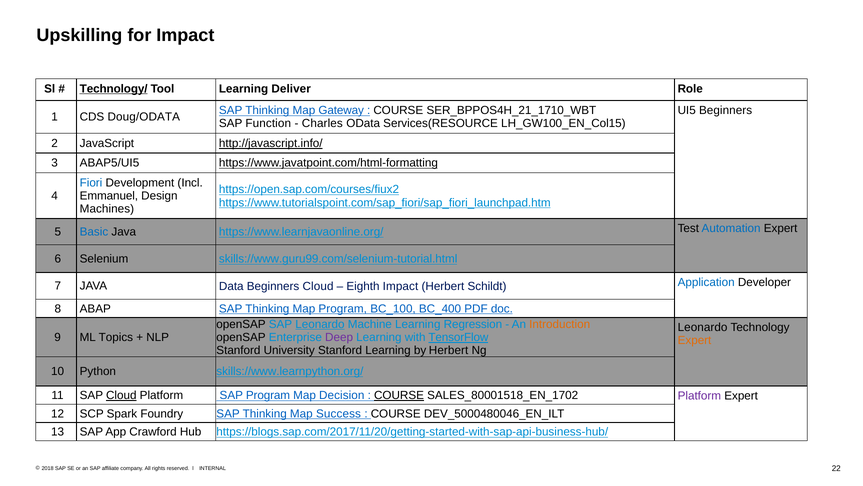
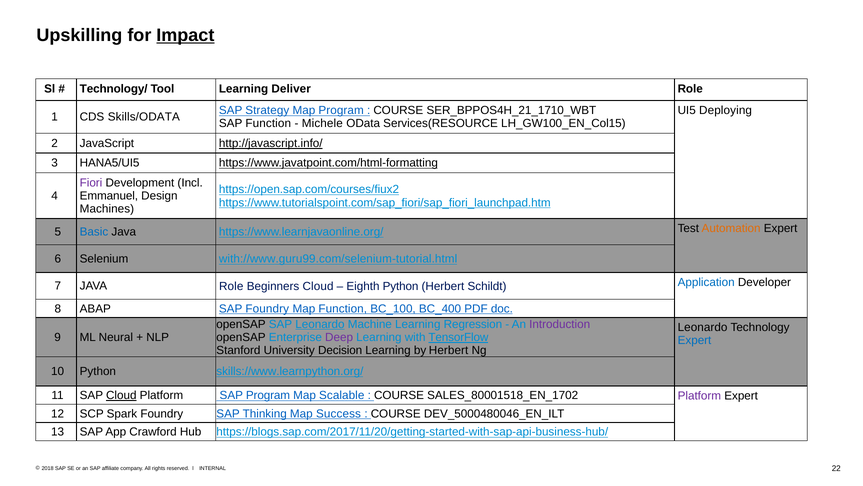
Impact at (185, 35) underline: none -> present
Technology/ underline: present -> none
Thinking at (267, 110): Thinking -> Strategy
Map Gateway: Gateway -> Program
UI5 Beginners: Beginners -> Deploying
Doug/ODATA: Doug/ODATA -> Skills/ODATA
Charles: Charles -> Michele
ABAP5/UI5: ABAP5/UI5 -> HANA5/UI5
Fiori colour: blue -> purple
Automation colour: blue -> orange
skills://www.guru99.com/selenium-tutorial.html: skills://www.guru99.com/selenium-tutorial.html -> with://www.guru99.com/selenium-tutorial.html
JAVA Data: Data -> Role
Eighth Impact: Impact -> Python
ABAP SAP Thinking: Thinking -> Foundry
Map Program: Program -> Function
Introduction colour: orange -> purple
Topics: Topics -> Neural
Expert at (695, 340) colour: orange -> blue
University Stanford: Stanford -> Decision
Decision: Decision -> Scalable
COURSE at (399, 395) underline: present -> none
